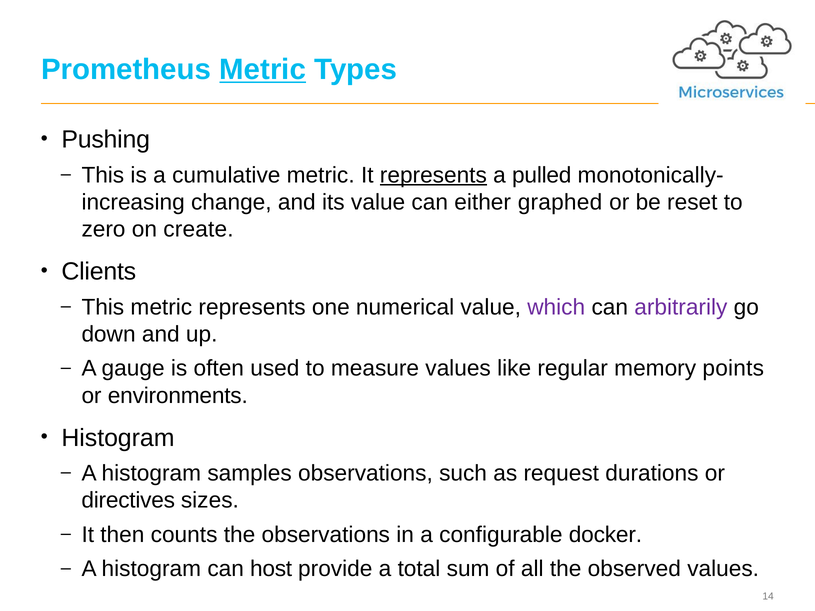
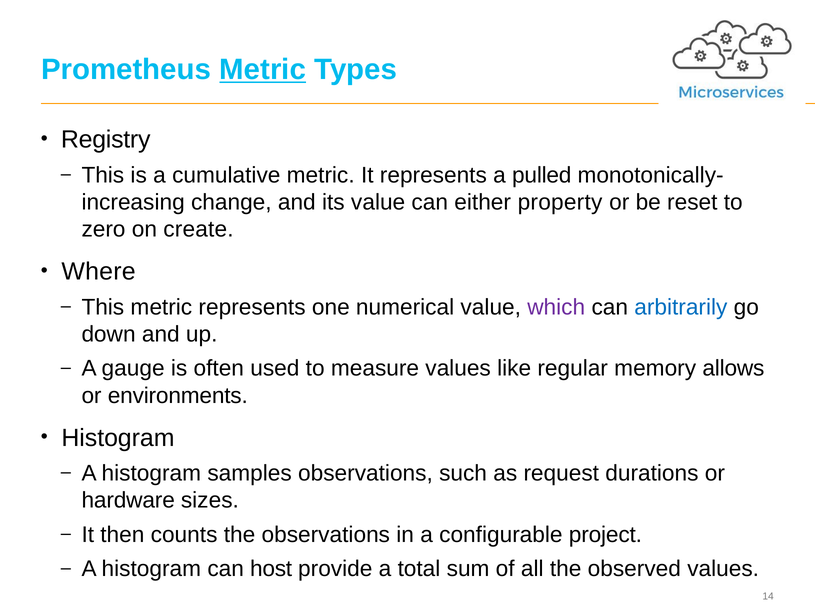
Pushing: Pushing -> Registry
represents at (433, 175) underline: present -> none
graphed: graphed -> property
Clients: Clients -> Where
arbitrarily colour: purple -> blue
points: points -> allows
directives: directives -> hardware
docker: docker -> project
